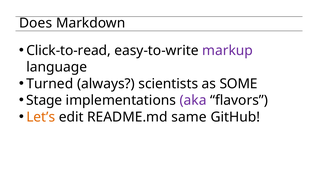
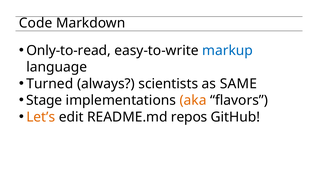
Does: Does -> Code
Click-to-read: Click-to-read -> Only-to-read
markup colour: purple -> blue
SOME: SOME -> SAME
aka colour: purple -> orange
same: same -> repos
